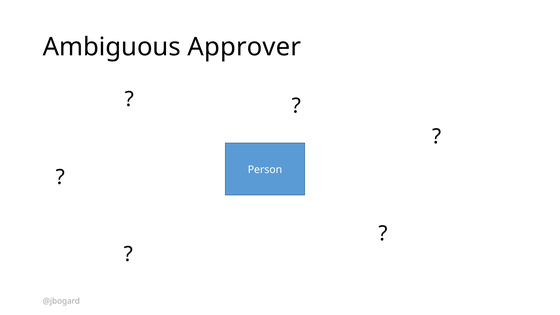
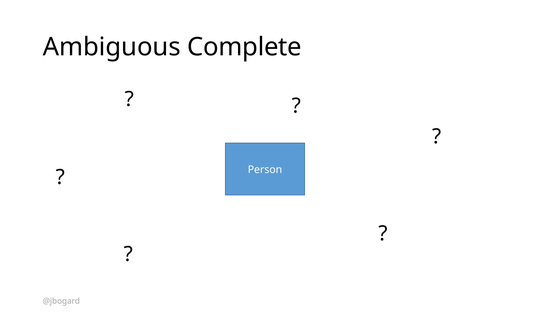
Approver: Approver -> Complete
